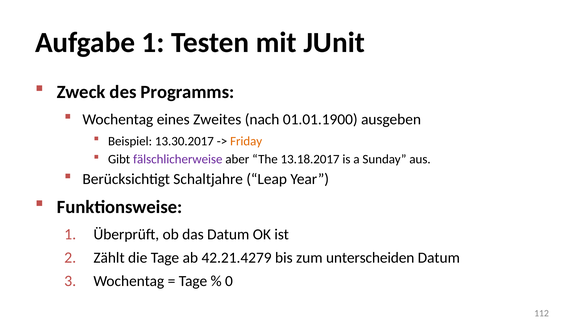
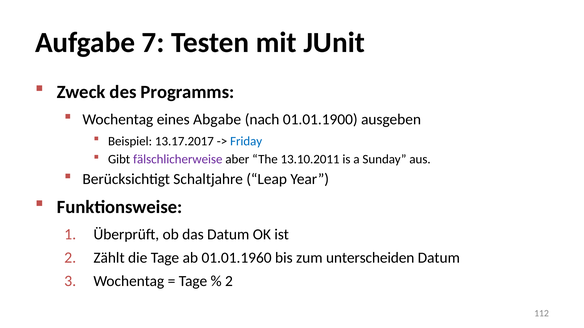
Aufgabe 1: 1 -> 7
Zweites: Zweites -> Abgabe
13.30.2017: 13.30.2017 -> 13.17.2017
Friday colour: orange -> blue
13.18.2017: 13.18.2017 -> 13.10.2011
42.21.4279: 42.21.4279 -> 01.01.1960
0 at (229, 281): 0 -> 2
